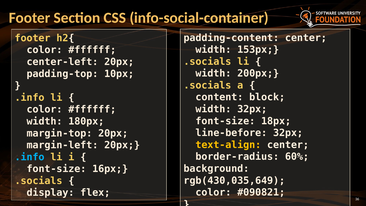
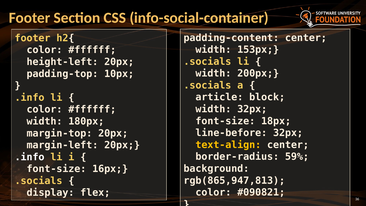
center-left: center-left -> height-left
content: content -> article
60%: 60% -> 59%
.info at (30, 157) colour: light blue -> white
rgb(430,035,649: rgb(430,035,649 -> rgb(865,947,813
